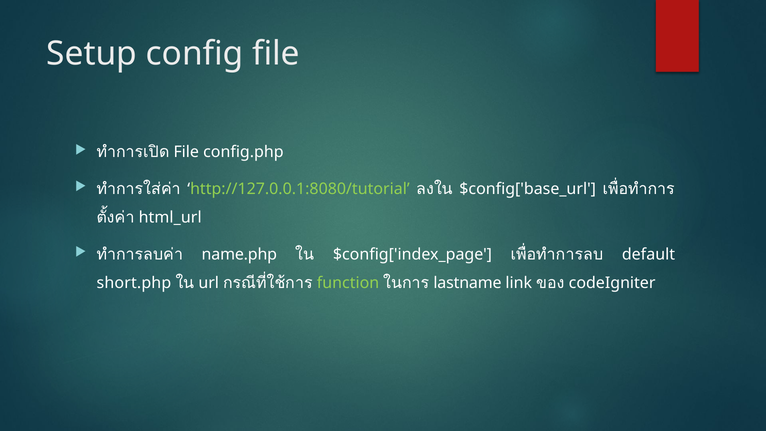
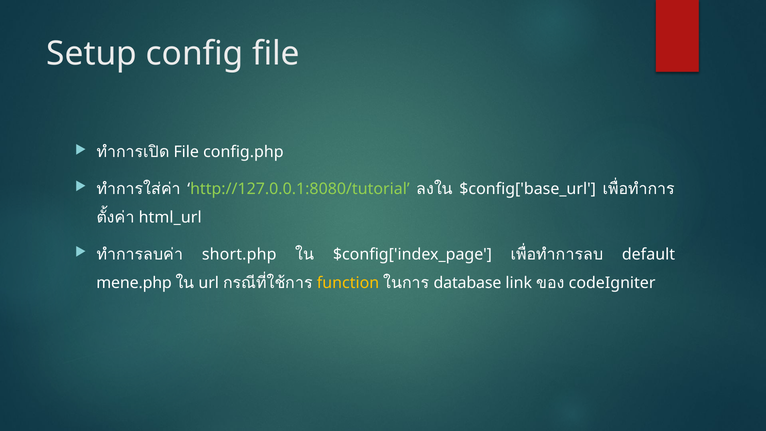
name.php: name.php -> short.php
short.php: short.php -> mene.php
function colour: light green -> yellow
lastname: lastname -> database
